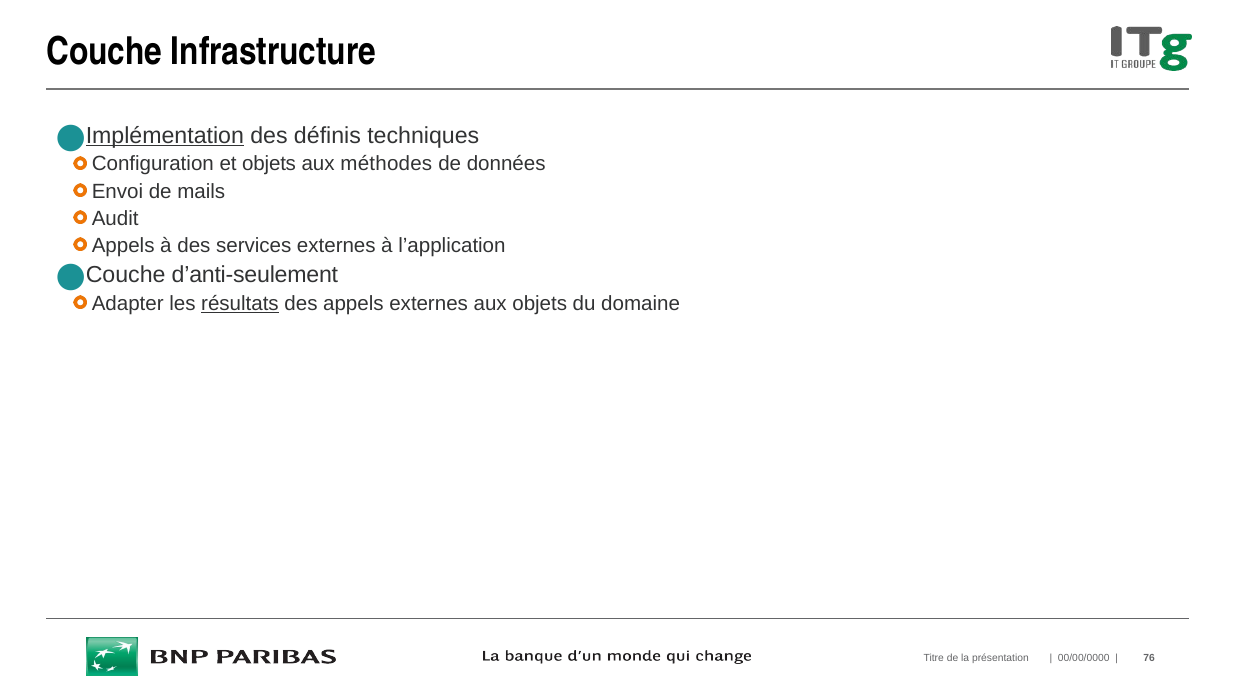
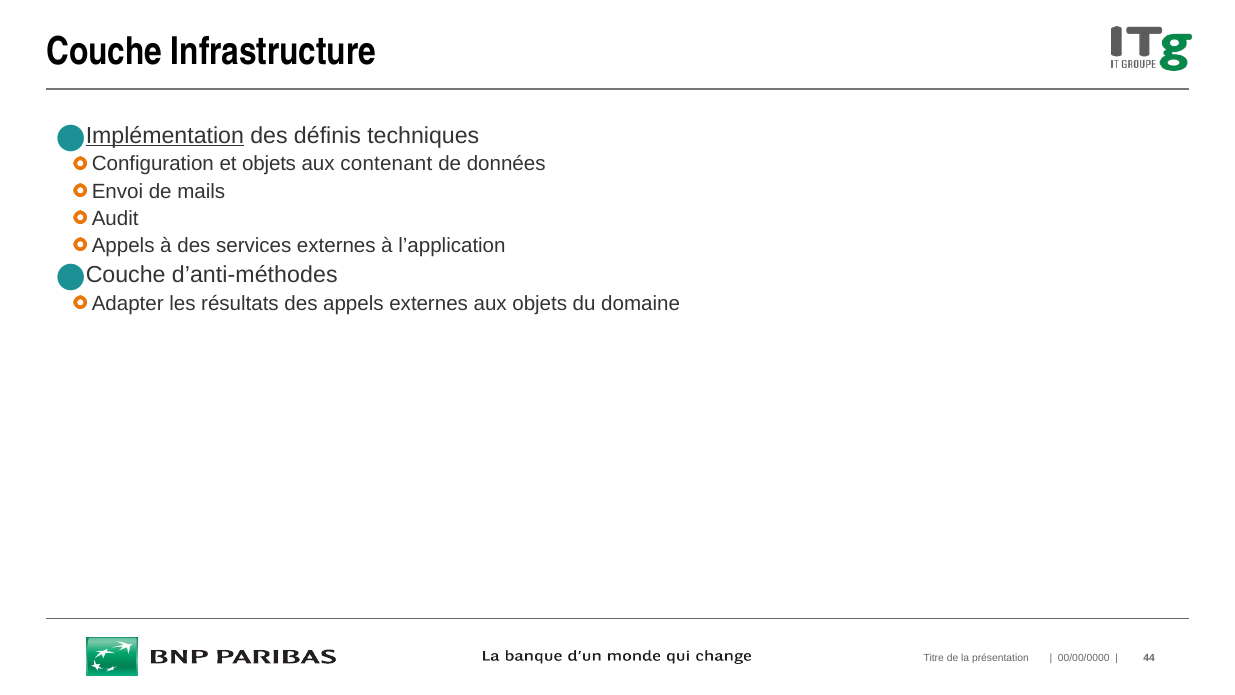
méthodes: méthodes -> contenant
d’anti-seulement: d’anti-seulement -> d’anti-méthodes
résultats underline: present -> none
76: 76 -> 44
